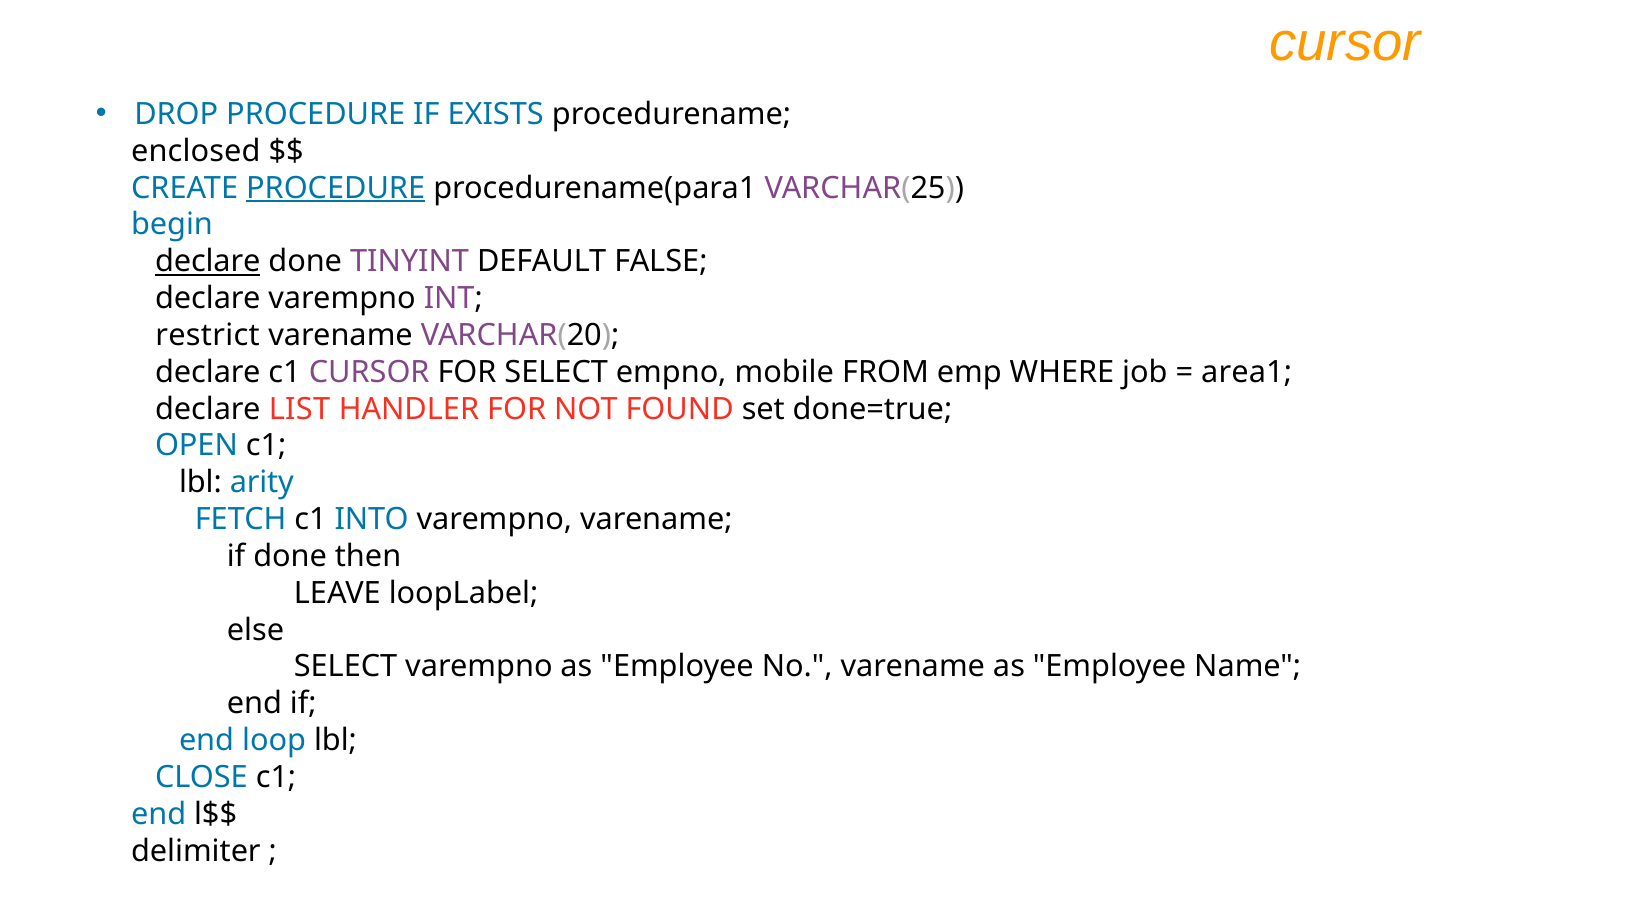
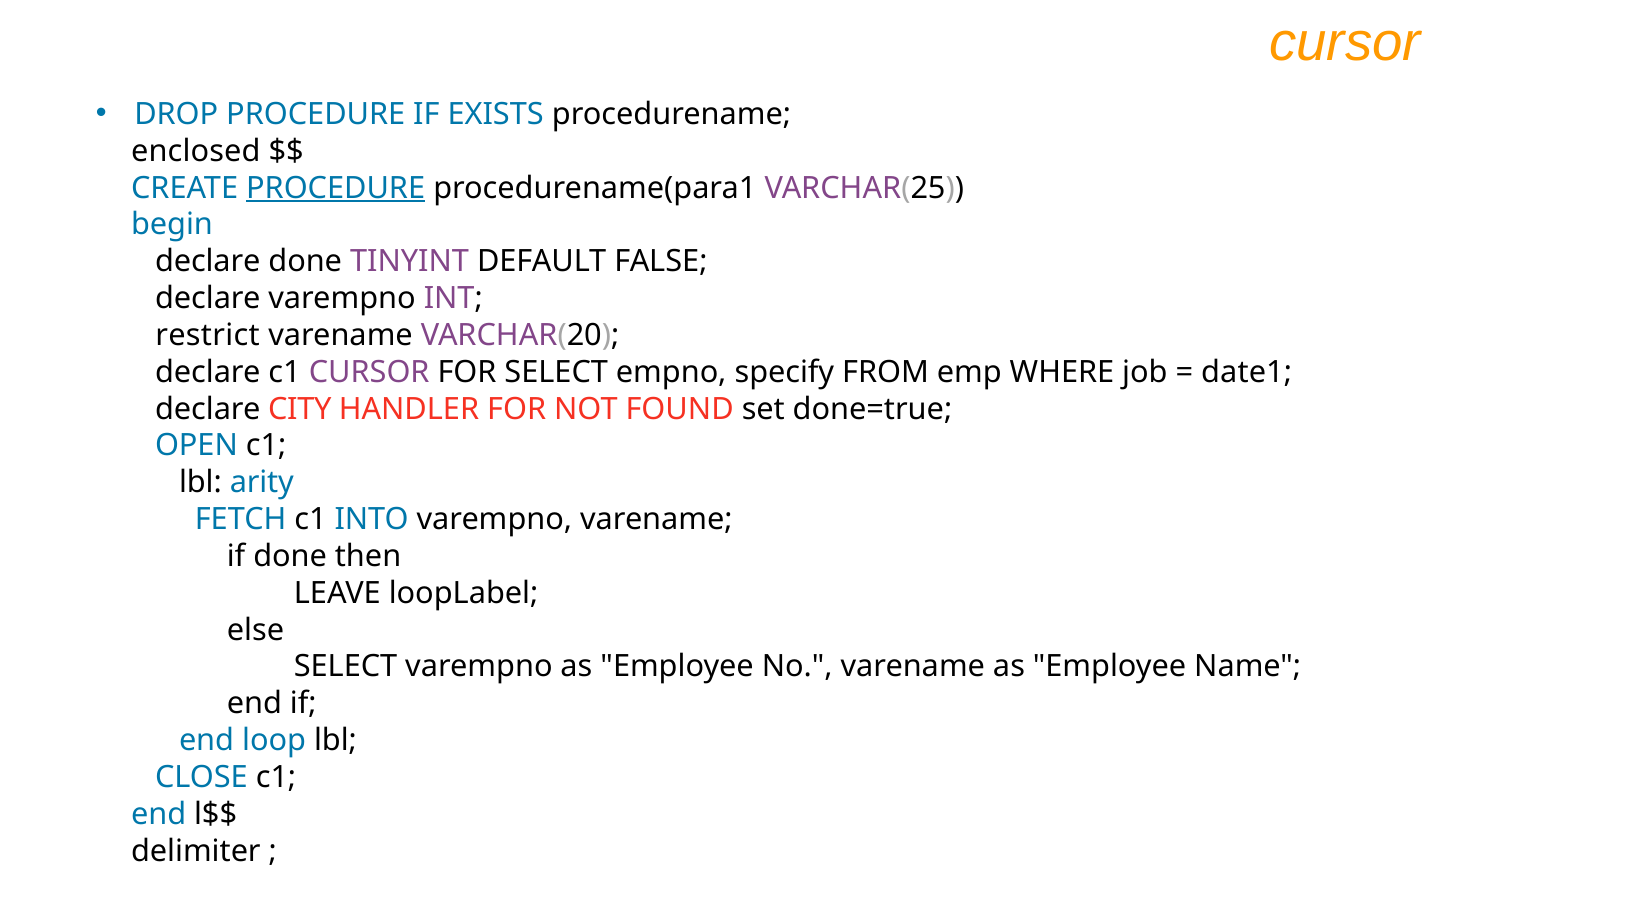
declare at (208, 262) underline: present -> none
mobile: mobile -> specify
area1: area1 -> date1
LIST: LIST -> CITY
